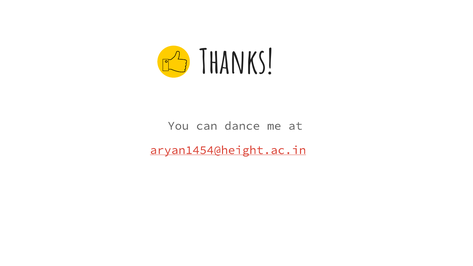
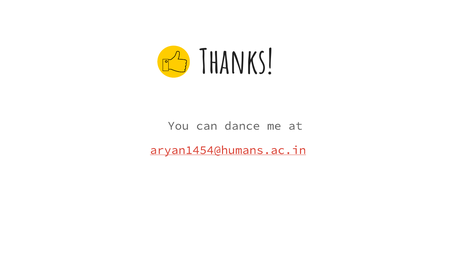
aryan1454@height.ac.in: aryan1454@height.ac.in -> aryan1454@humans.ac.in
